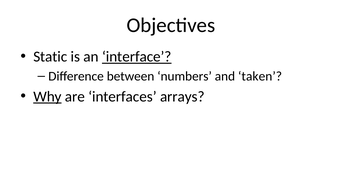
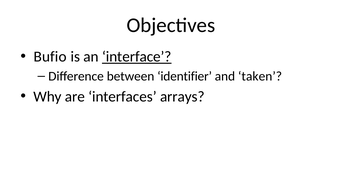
Static: Static -> Bufio
numbers: numbers -> identifier
Why underline: present -> none
